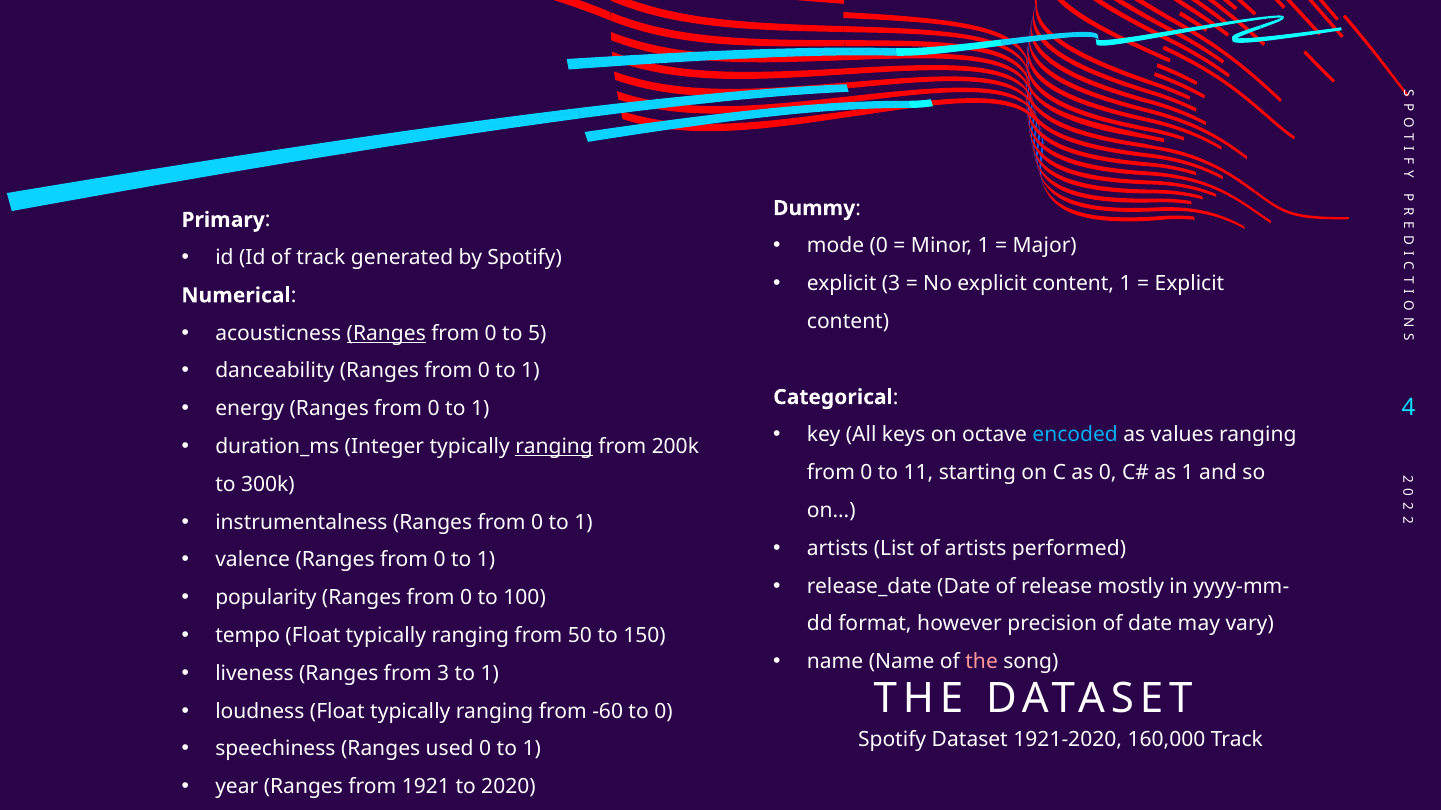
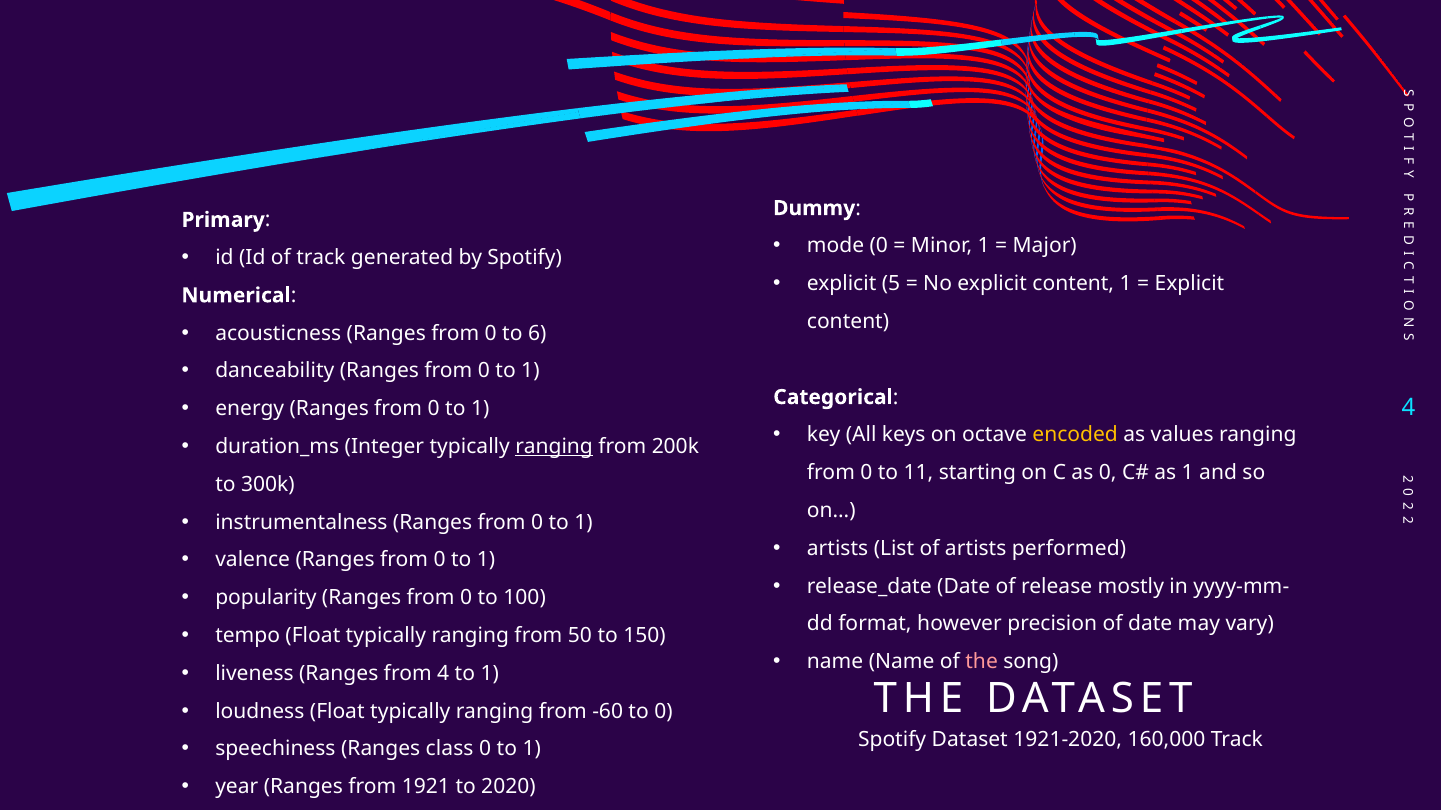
explicit 3: 3 -> 5
Ranges at (386, 333) underline: present -> none
5: 5 -> 6
encoded colour: light blue -> yellow
from 3: 3 -> 4
used: used -> class
